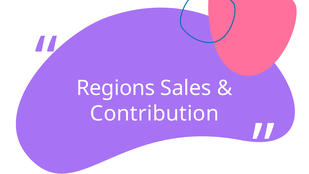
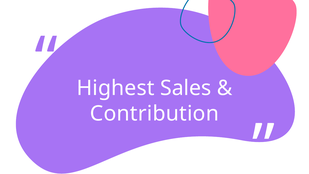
Regions: Regions -> Highest
